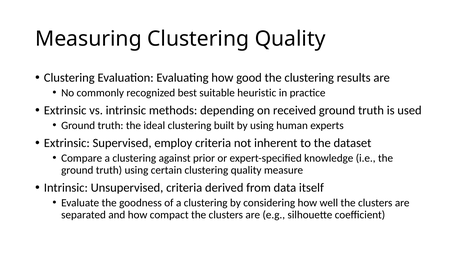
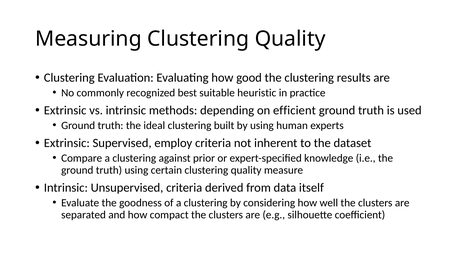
received: received -> efficient
